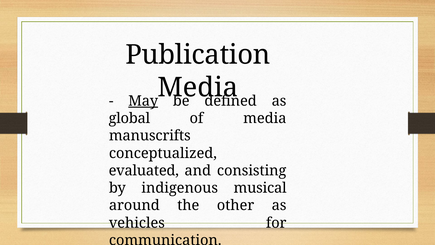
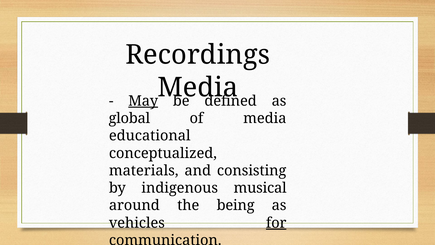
Publication: Publication -> Recordings
manuscrifts: manuscrifts -> educational
evaluated: evaluated -> materials
other: other -> being
for underline: none -> present
